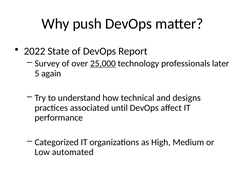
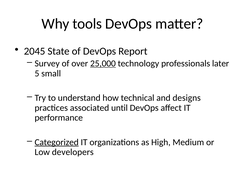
push: push -> tools
2022: 2022 -> 2045
again: again -> small
Categorized underline: none -> present
automated: automated -> developers
